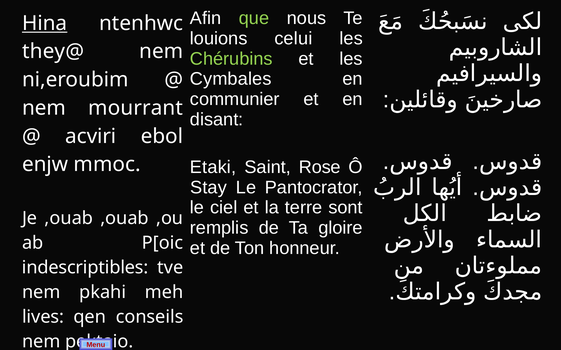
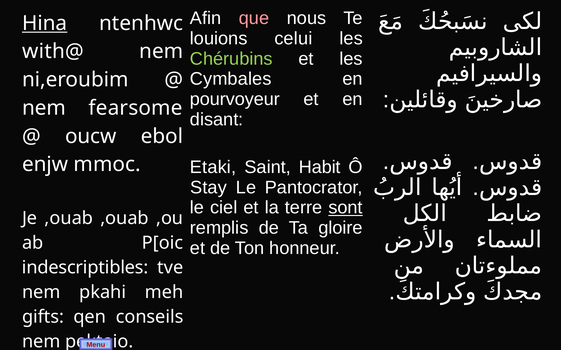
que colour: light green -> pink
they@: they@ -> with@
communier: communier -> pourvoyeur
mourrant: mourrant -> fearsome
acviri: acviri -> oucw
Rose: Rose -> Habit
sont underline: none -> present
lives: lives -> gifts
